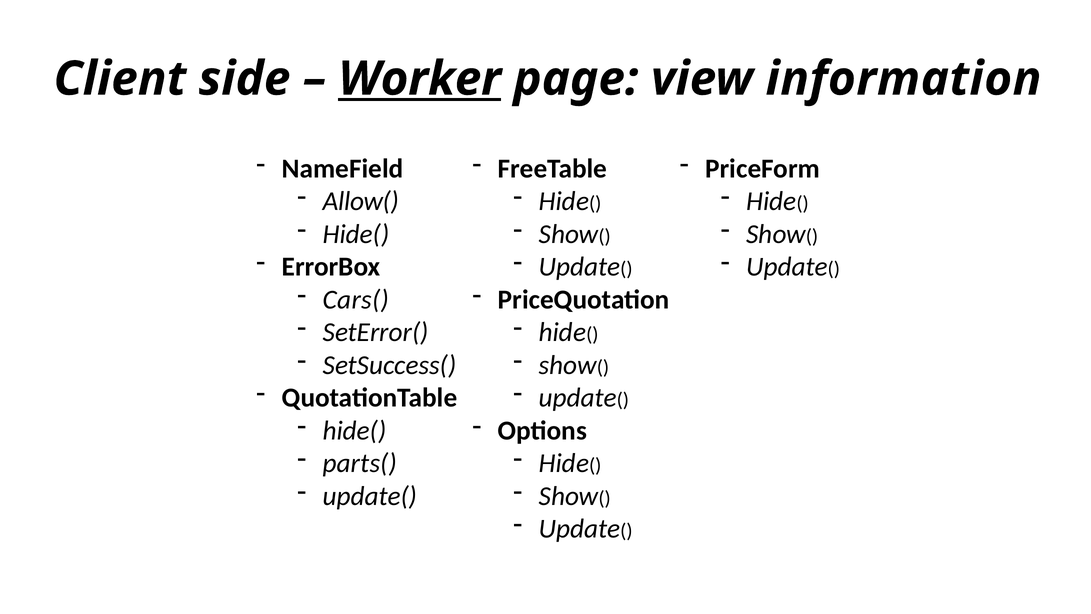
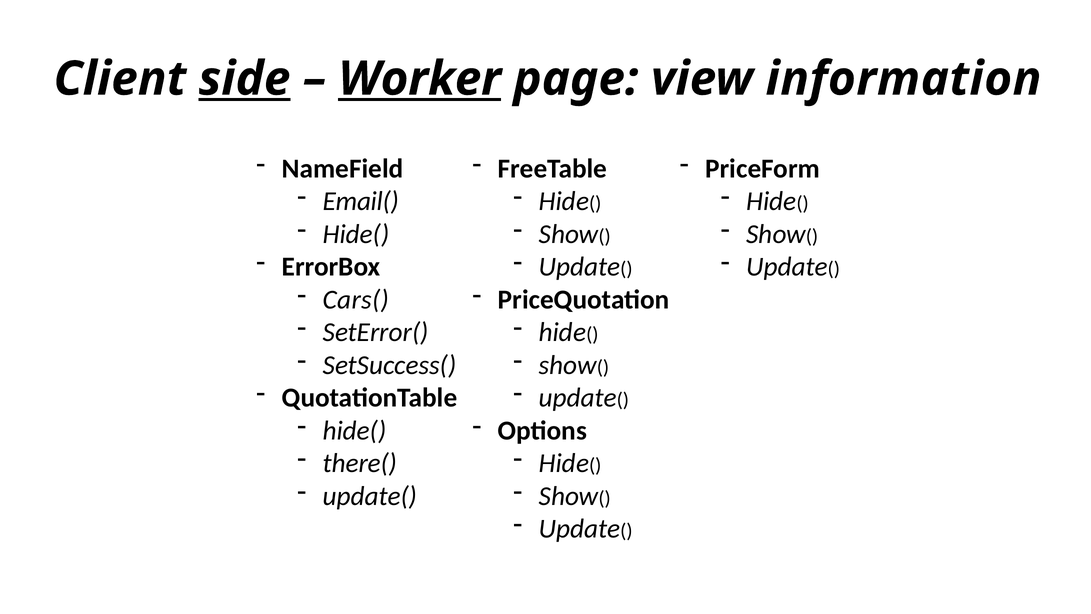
side underline: none -> present
Allow(: Allow( -> Email(
parts(: parts( -> there(
